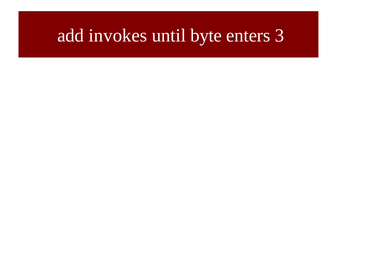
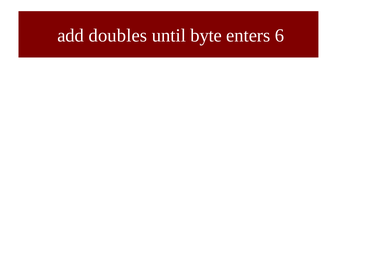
invokes: invokes -> doubles
3: 3 -> 6
